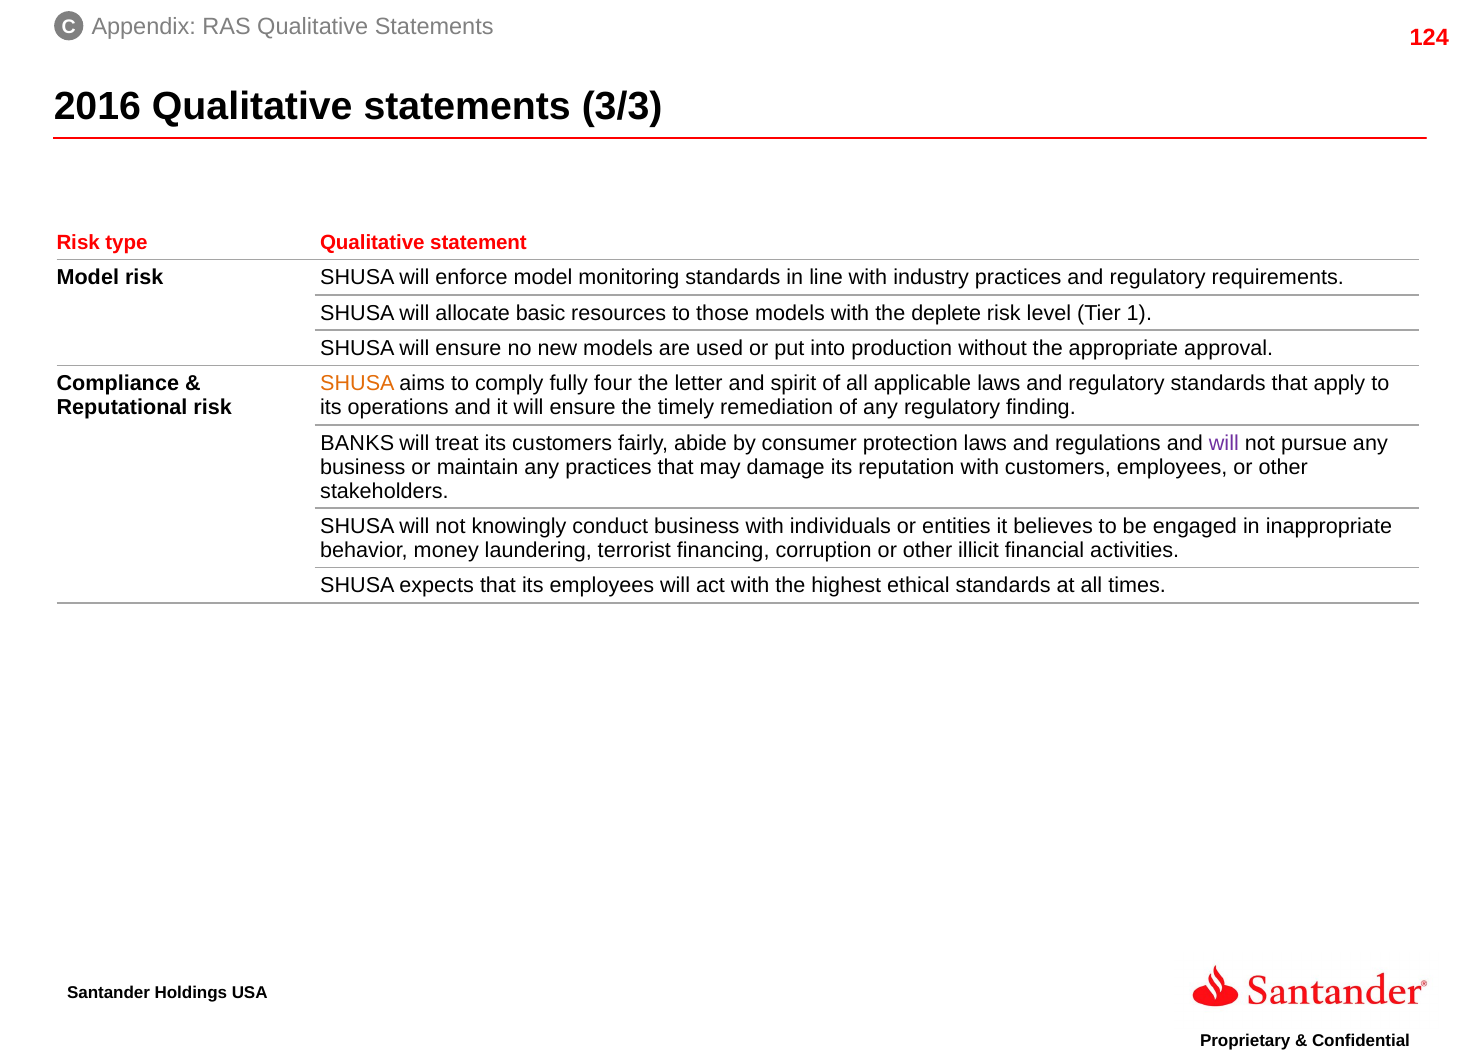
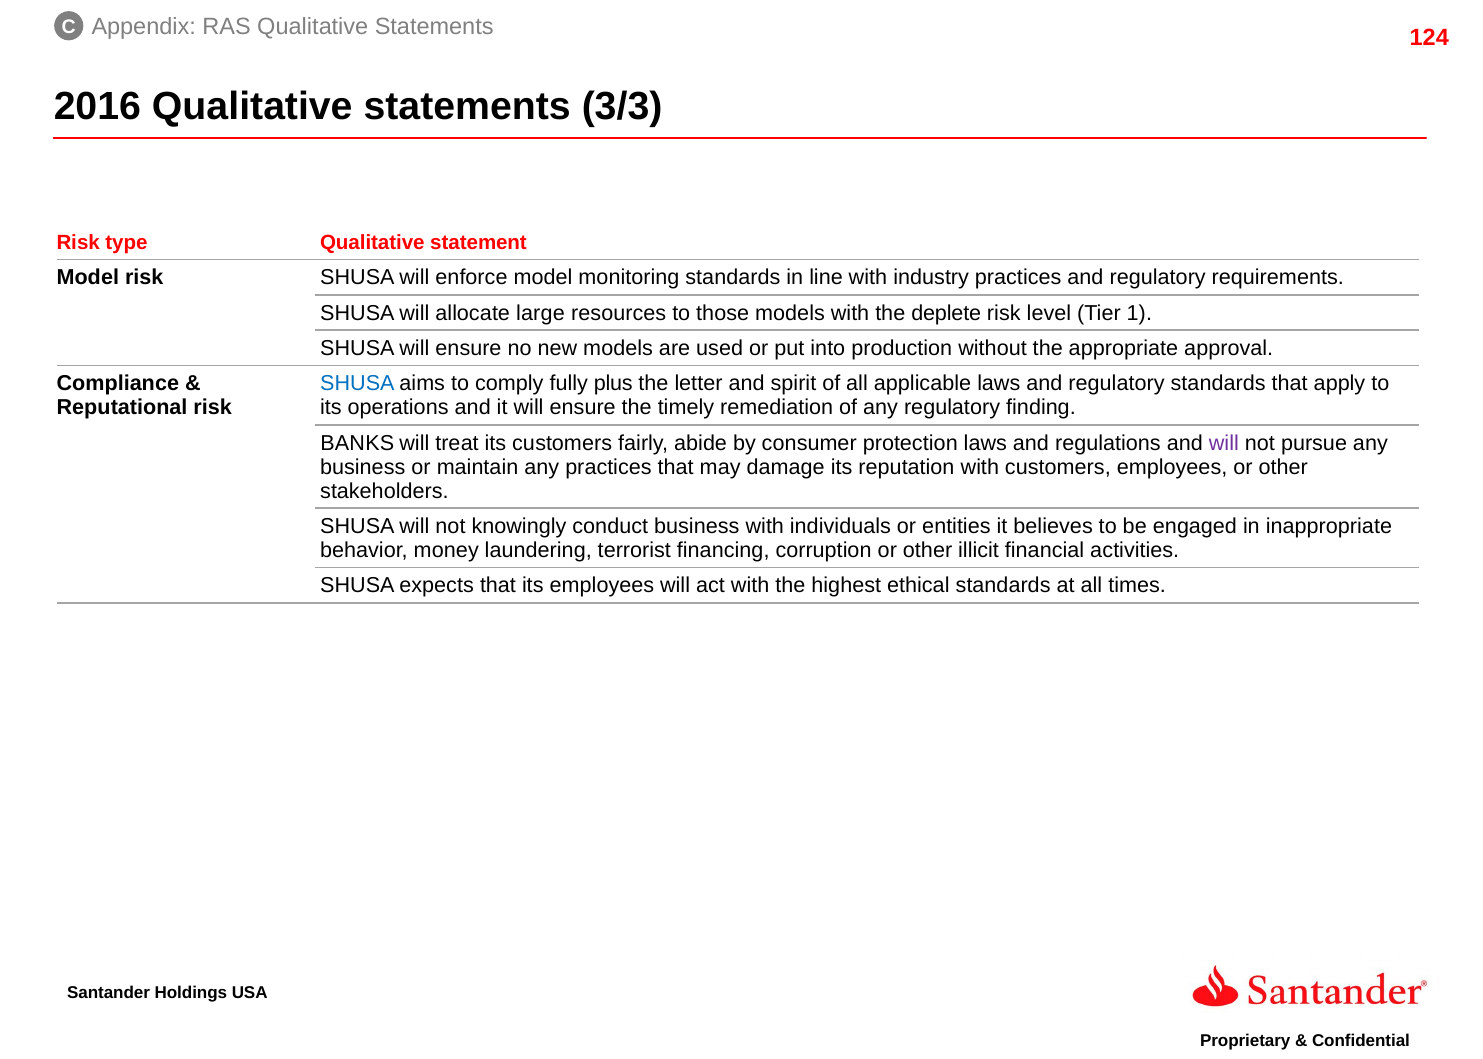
basic: basic -> large
SHUSA at (357, 384) colour: orange -> blue
four: four -> plus
